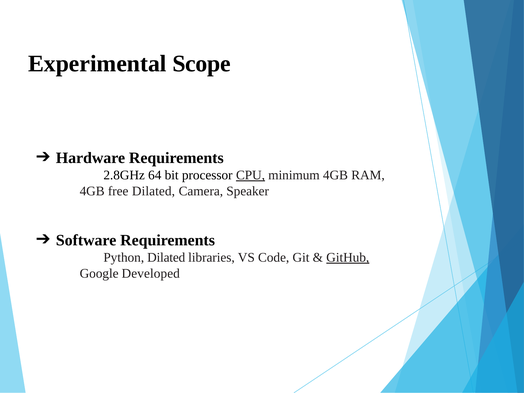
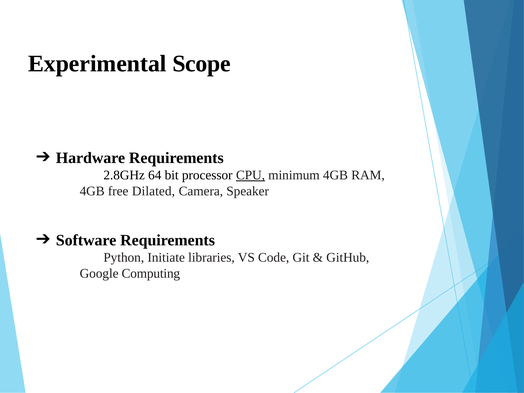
Python Dilated: Dilated -> Initiate
GitHub underline: present -> none
Developed: Developed -> Computing
